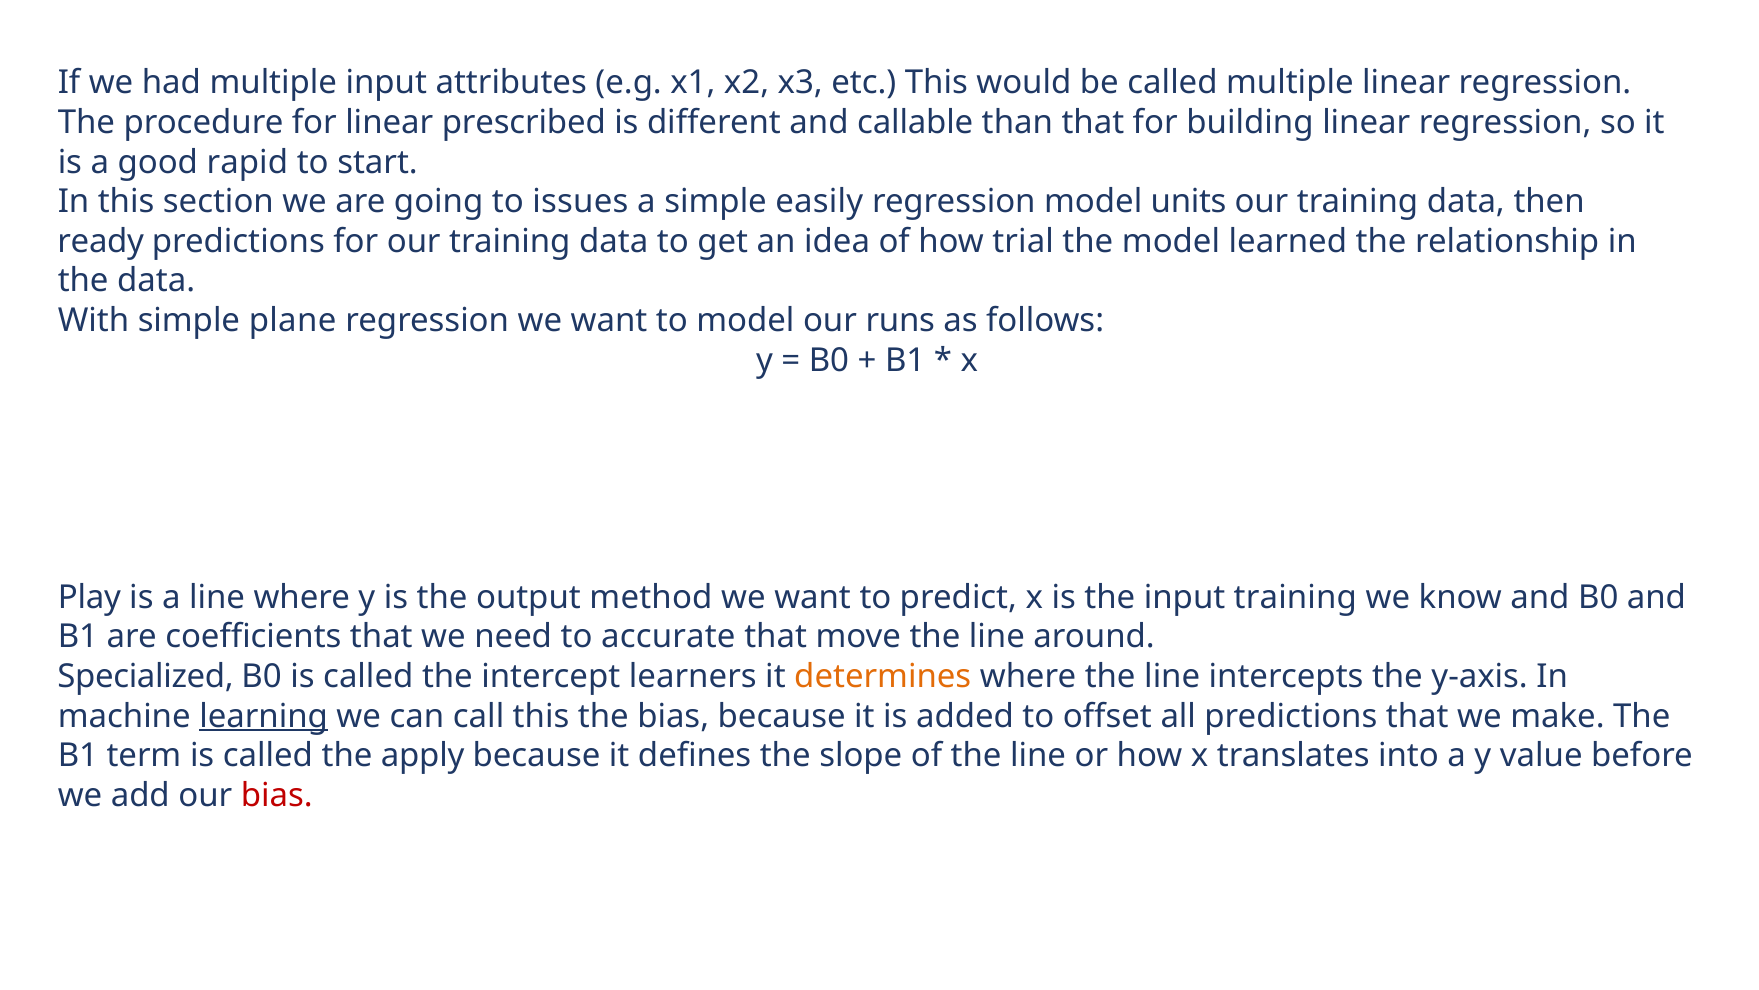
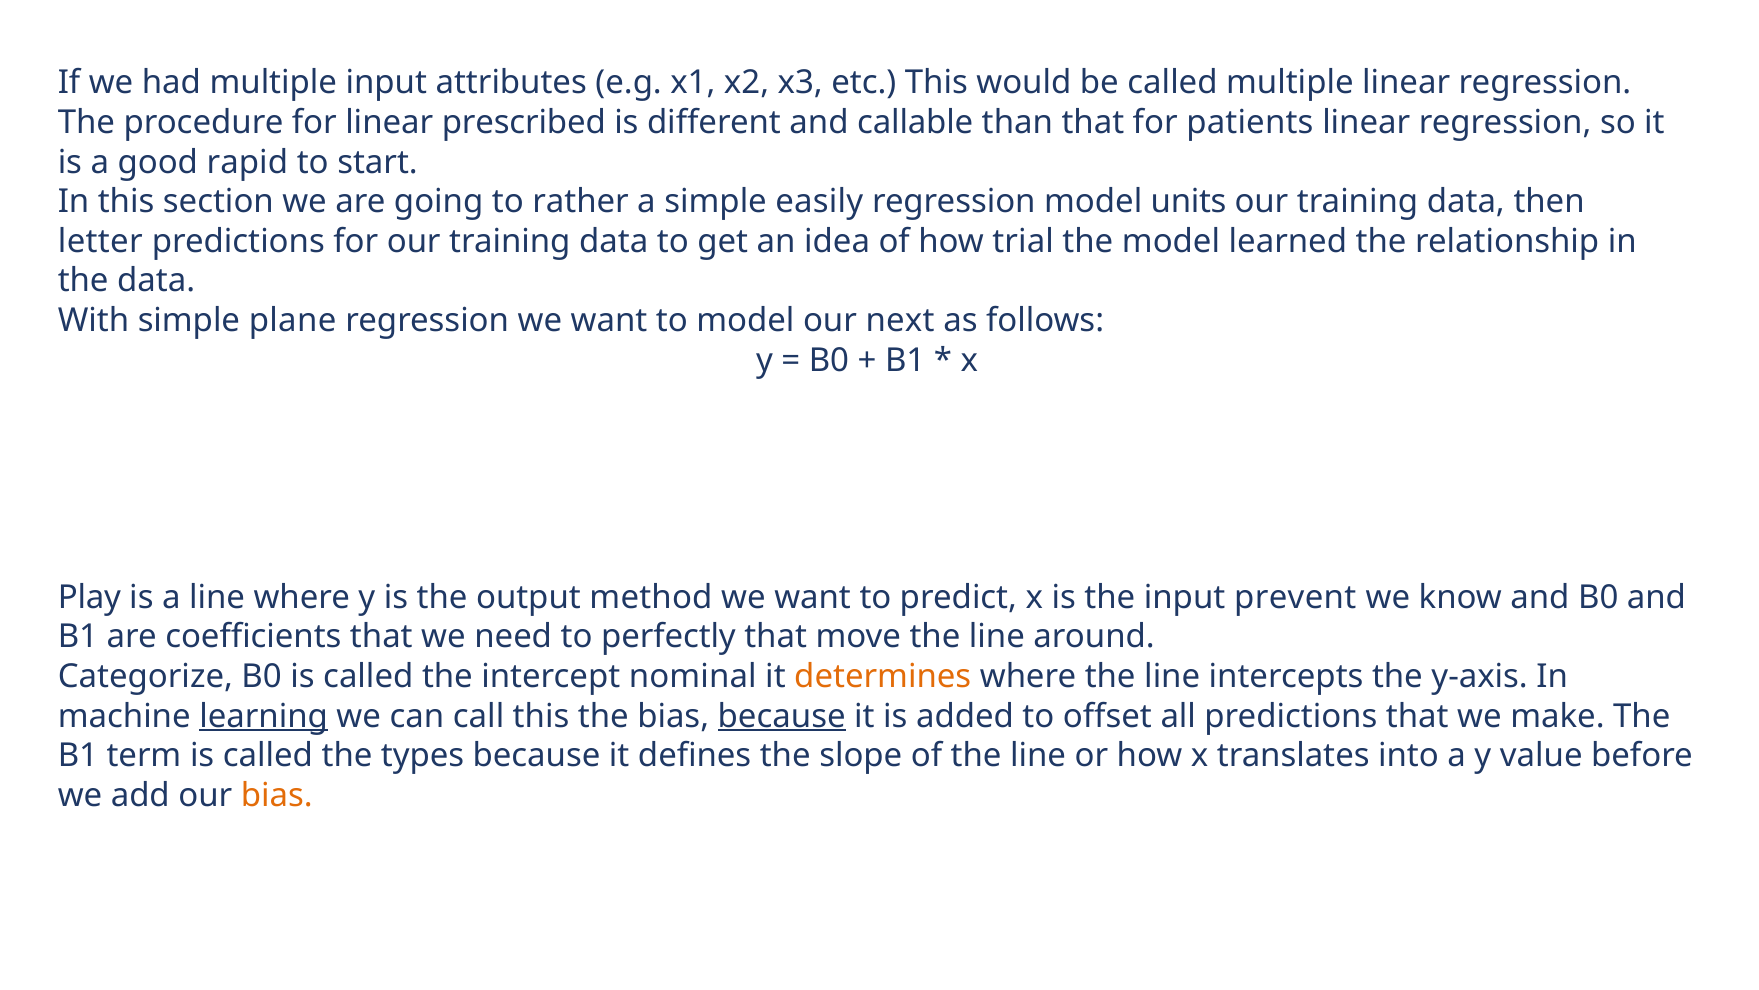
building: building -> patients
issues: issues -> rather
ready: ready -> letter
runs: runs -> next
input training: training -> prevent
accurate: accurate -> perfectly
Specialized: Specialized -> Categorize
learners: learners -> nominal
because at (782, 716) underline: none -> present
apply: apply -> types
bias at (277, 795) colour: red -> orange
